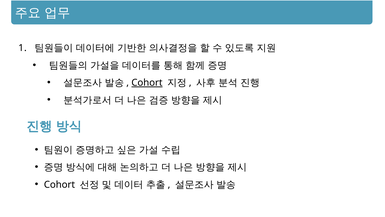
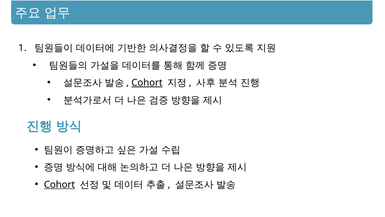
Cohort at (59, 184) underline: none -> present
